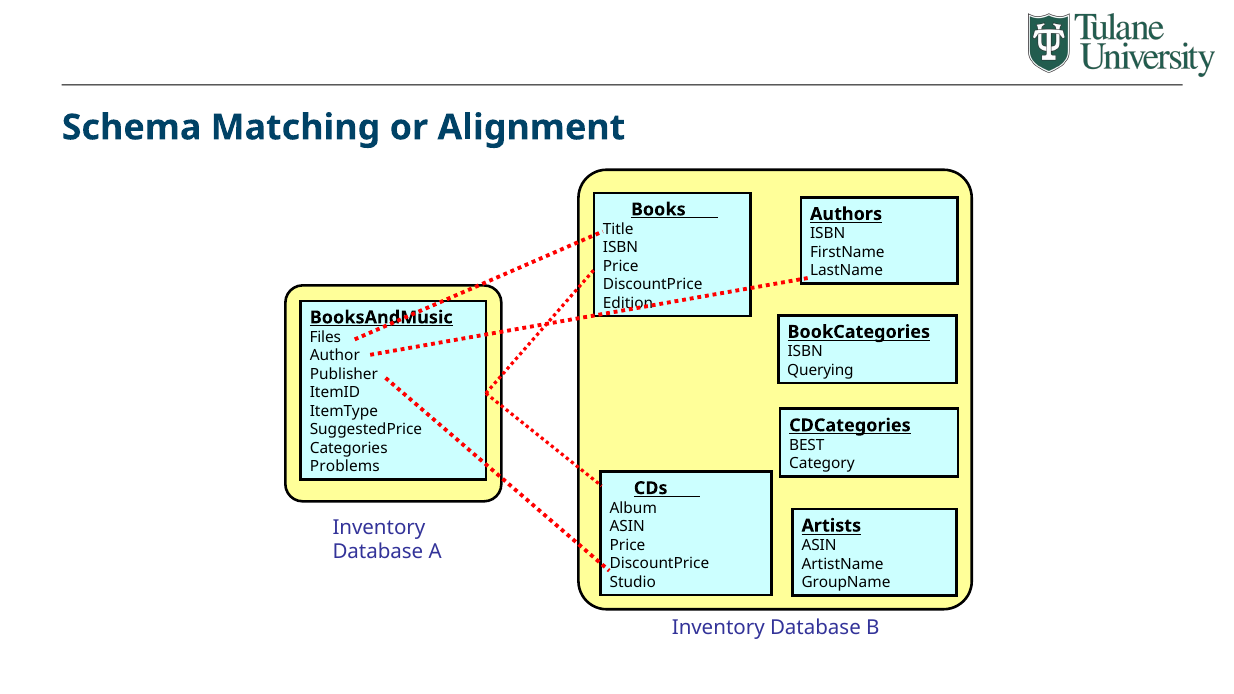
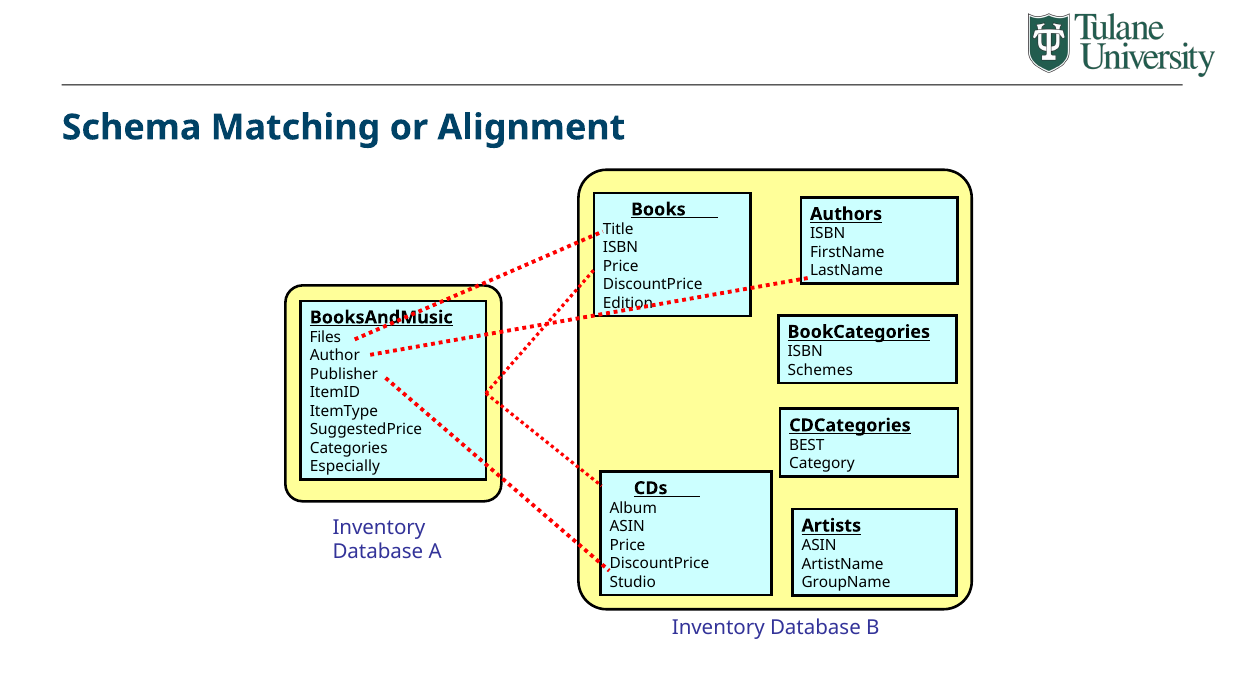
Querying: Querying -> Schemes
Problems: Problems -> Especially
